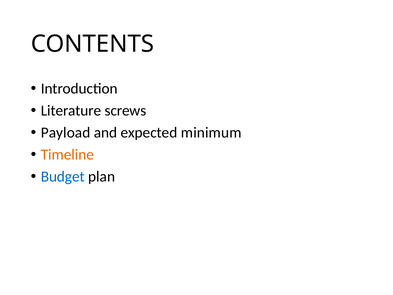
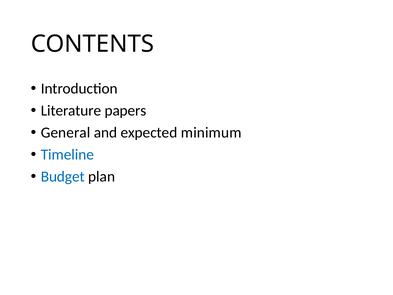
screws: screws -> papers
Payload: Payload -> General
Timeline colour: orange -> blue
